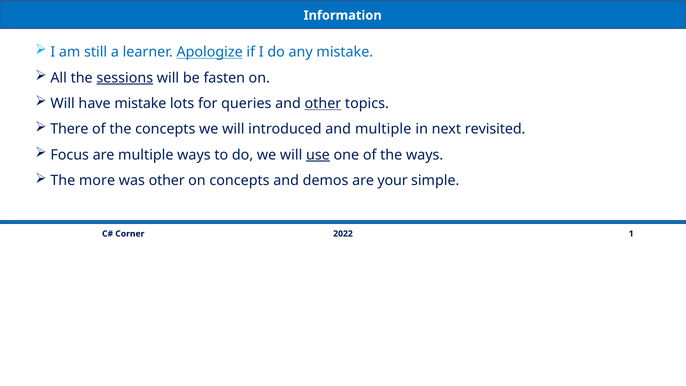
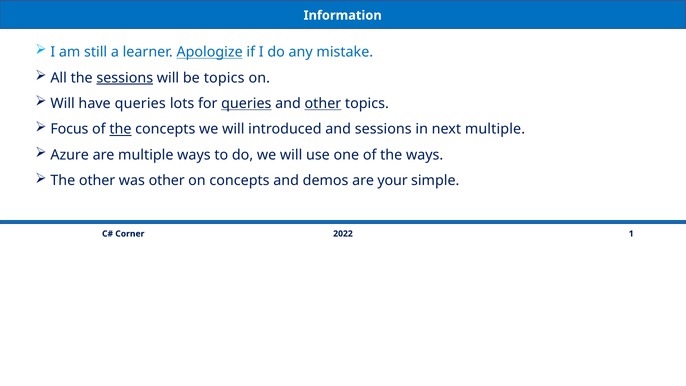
be fasten: fasten -> topics
have mistake: mistake -> queries
queries at (246, 104) underline: none -> present
There: There -> Focus
the at (120, 129) underline: none -> present
and multiple: multiple -> sessions
next revisited: revisited -> multiple
Focus: Focus -> Azure
use underline: present -> none
The more: more -> other
